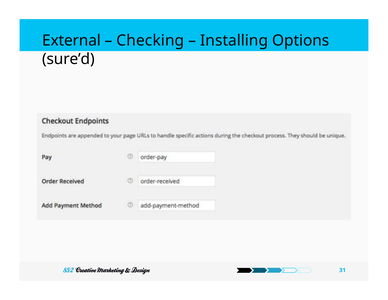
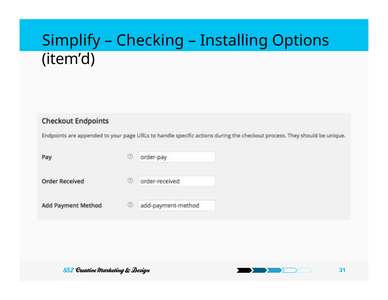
External: External -> Simplify
sure’d: sure’d -> item’d
